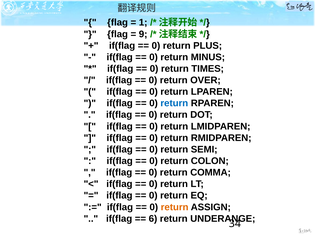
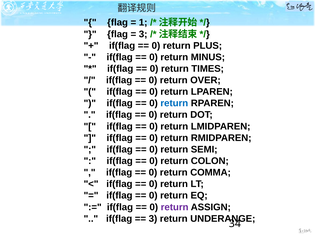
9 at (143, 34): 9 -> 3
return at (175, 207) colour: orange -> purple
6 at (153, 219): 6 -> 3
